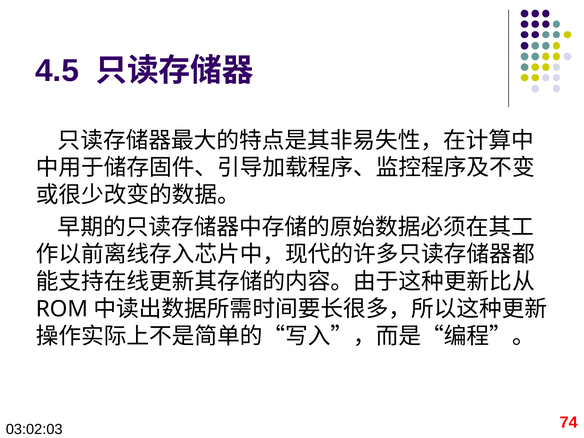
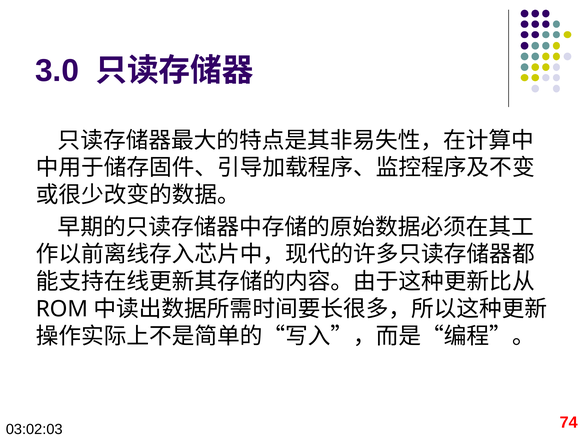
4.5: 4.5 -> 3.0
